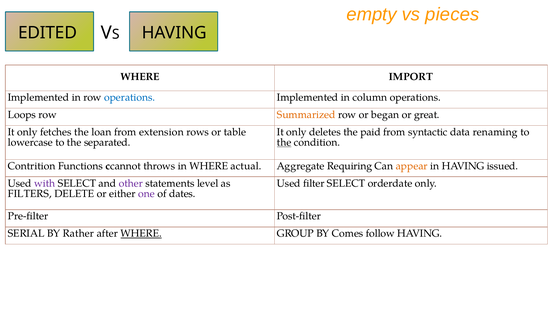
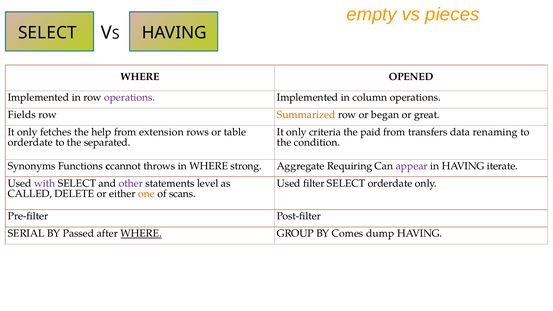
EDITED at (48, 33): EDITED -> SELECT
IMPORT: IMPORT -> OPENED
operations at (130, 97) colour: blue -> purple
Loops: Loops -> Fields
loan: loan -> help
deletes: deletes -> criteria
syntactic: syntactic -> transfers
lowercase at (30, 142): lowercase -> orderdate
the at (284, 142) underline: present -> none
Contrition: Contrition -> Synonyms
actual: actual -> strong
appear colour: orange -> purple
issued: issued -> iterate
FILTERS: FILTERS -> CALLED
one colour: purple -> orange
dates: dates -> scans
Rather: Rather -> Passed
follow: follow -> dump
